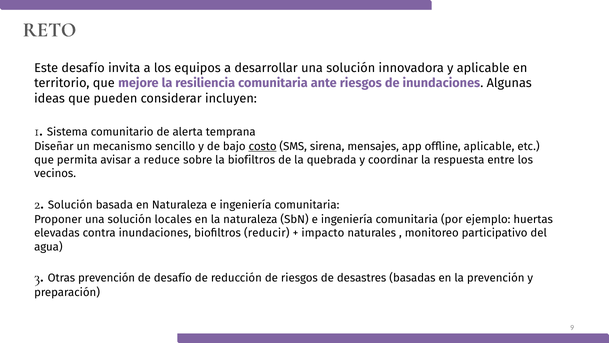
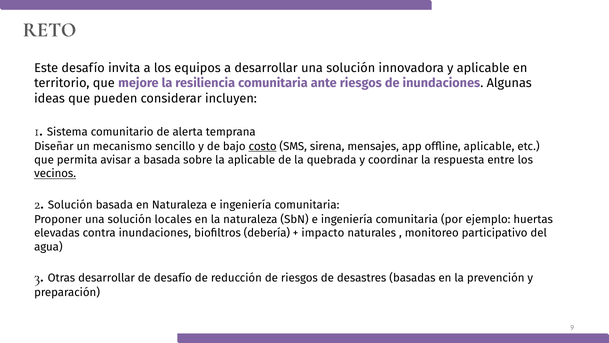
a reduce: reduce -> basada
la biofiltros: biofiltros -> aplicable
vecinos underline: none -> present
reducir: reducir -> debería
Otras prevención: prevención -> desarrollar
